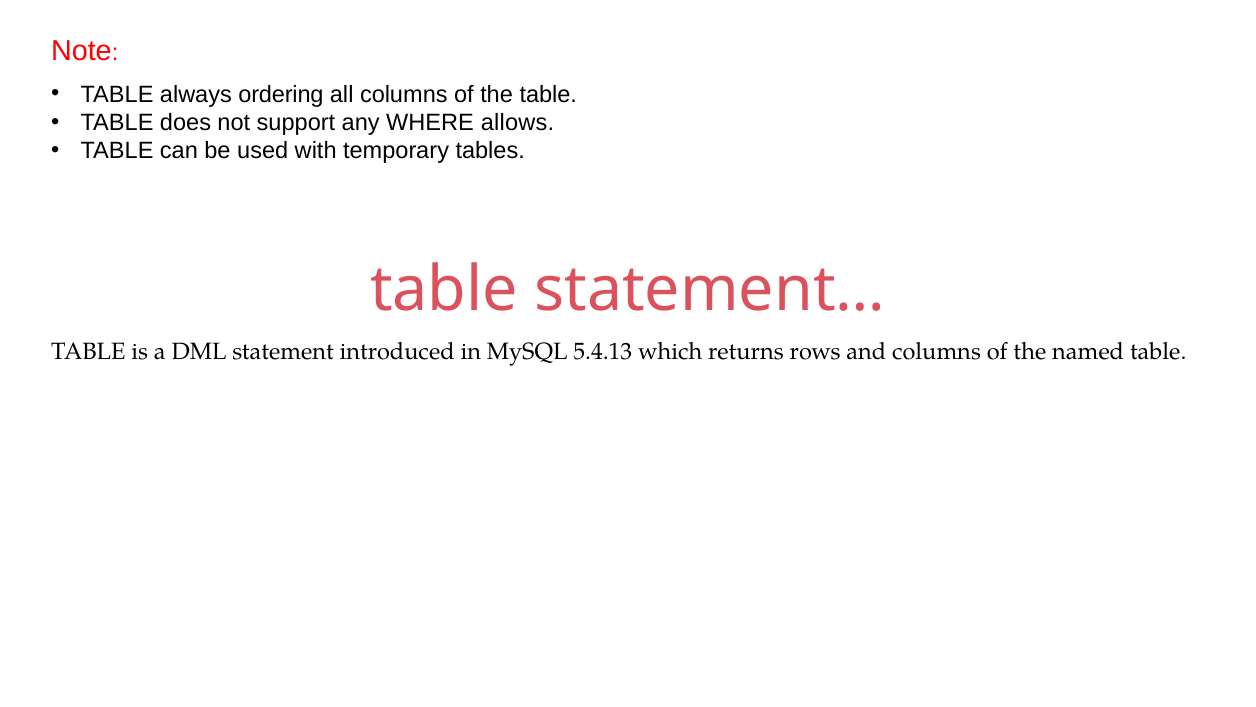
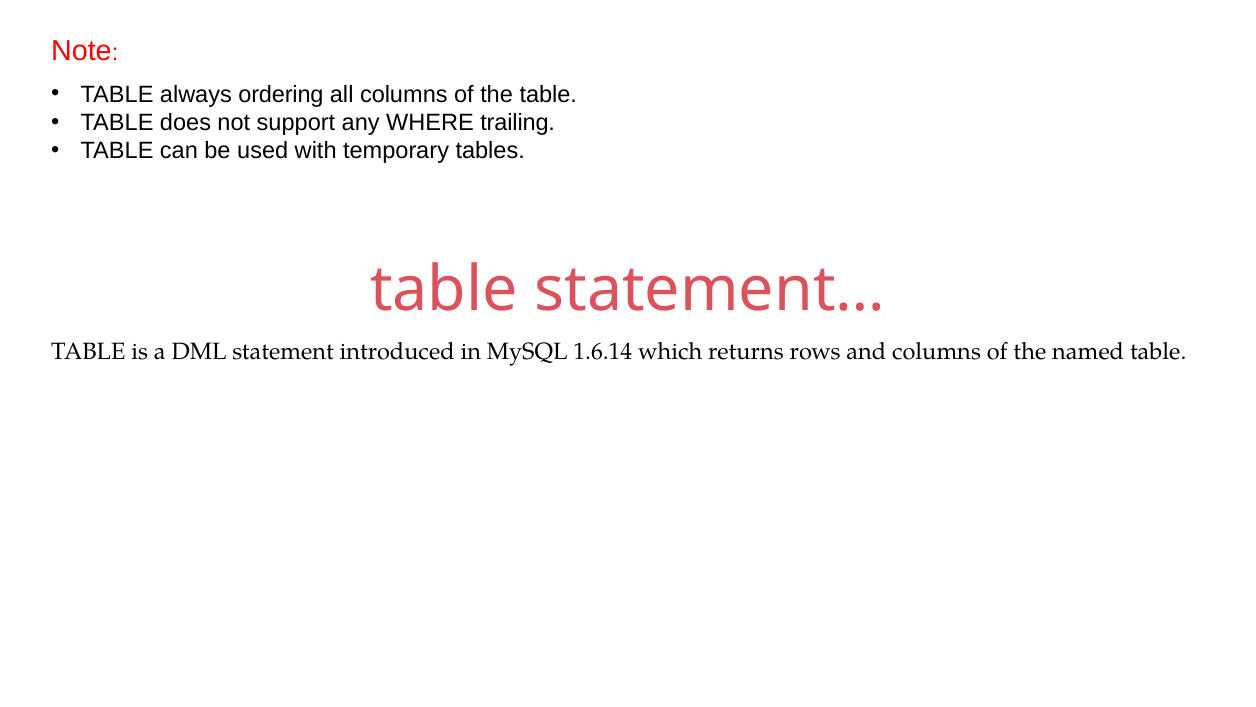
allows: allows -> trailing
5.4.13: 5.4.13 -> 1.6.14
